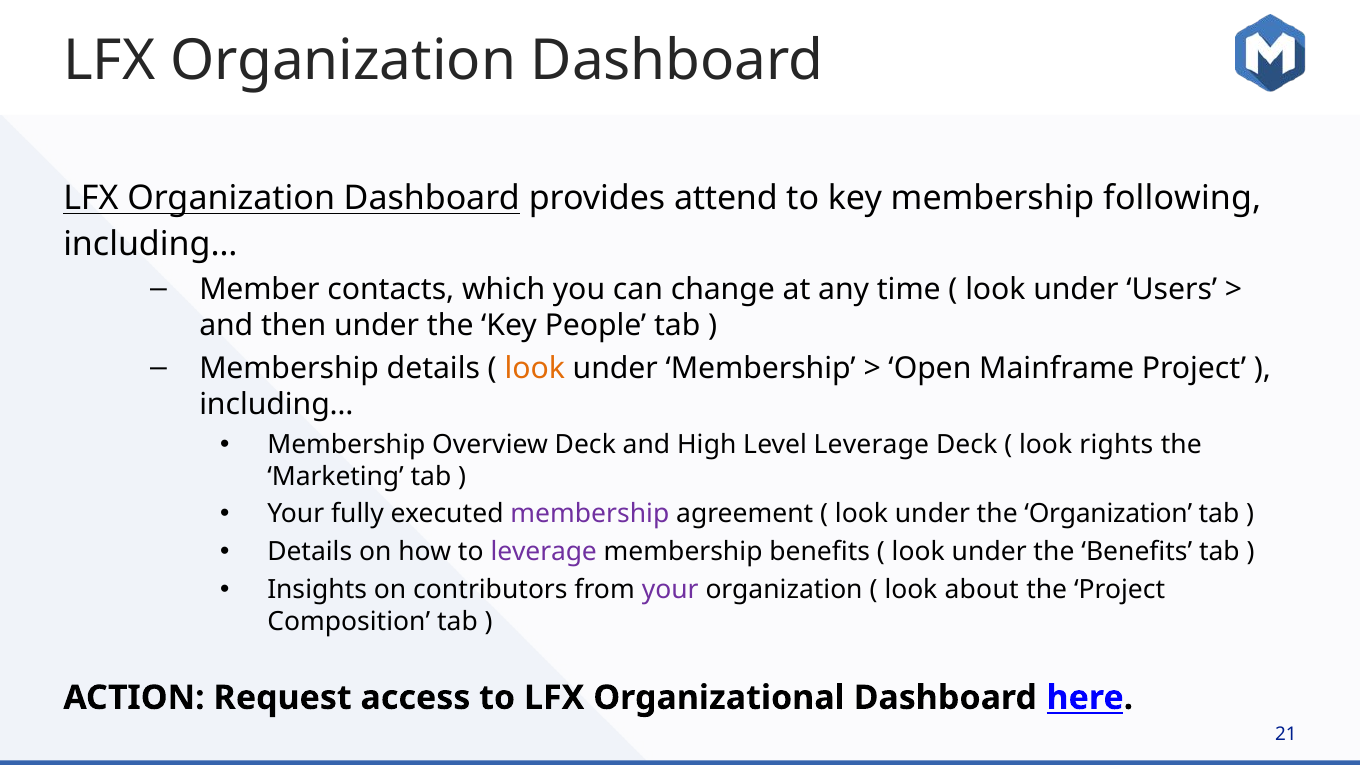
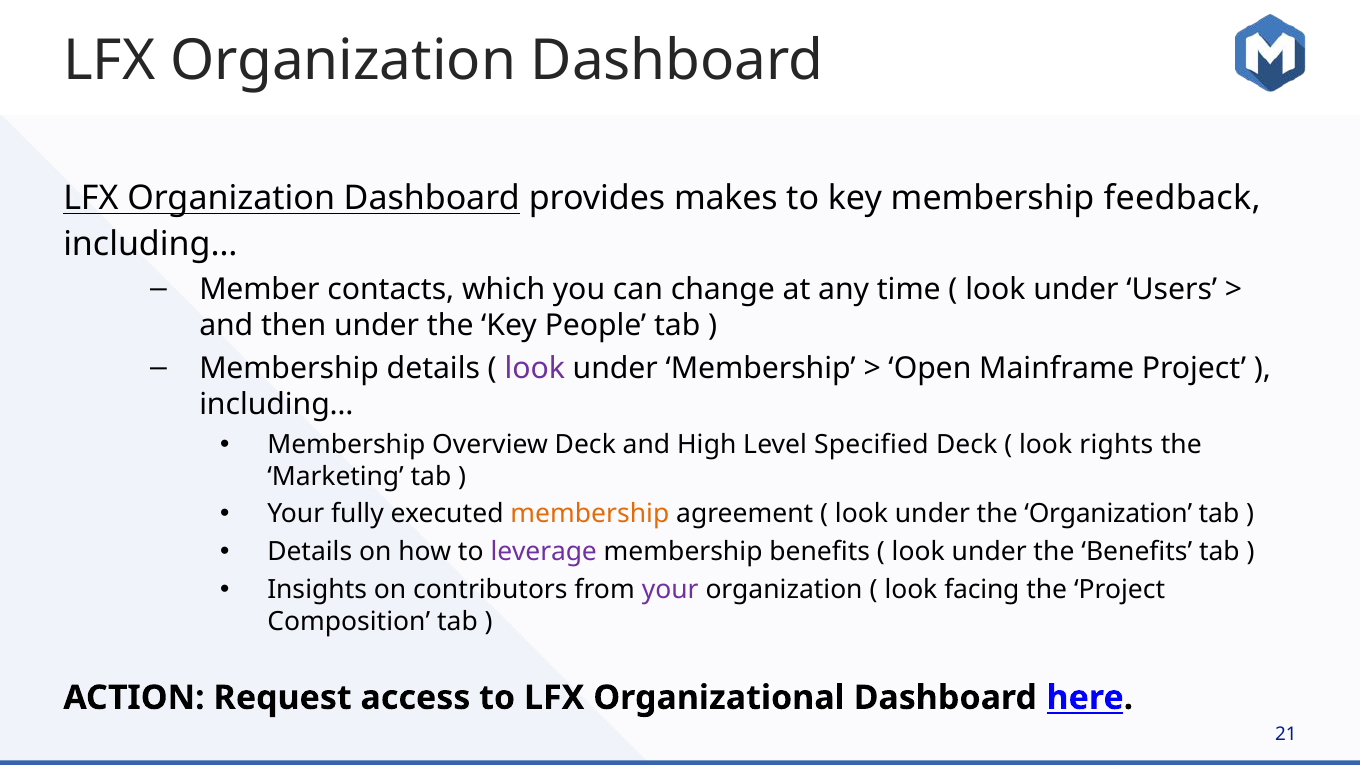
attend: attend -> makes
following: following -> feedback
look at (535, 369) colour: orange -> purple
Level Leverage: Leverage -> Specified
membership at (590, 514) colour: purple -> orange
about: about -> facing
